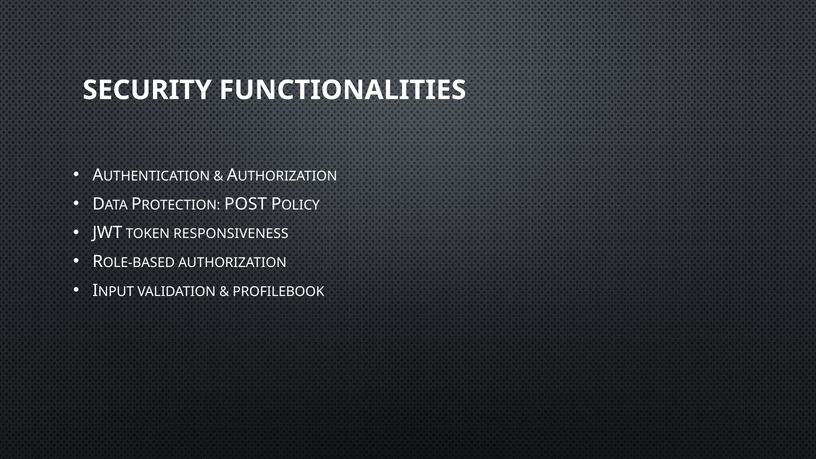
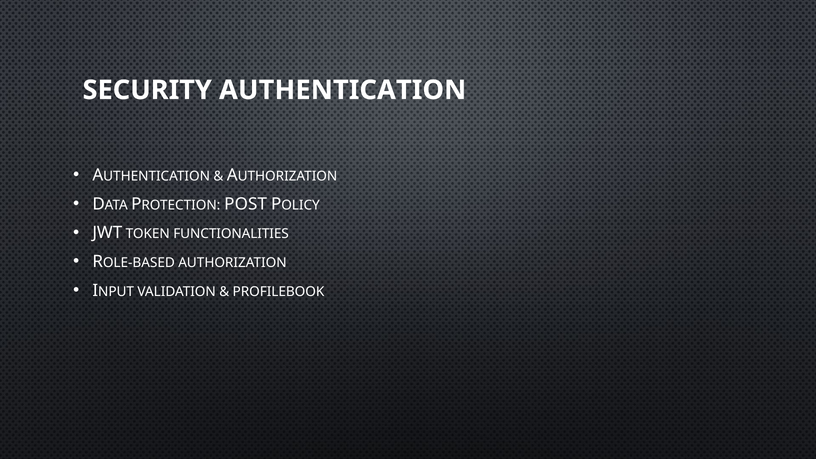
FUNCTIONALITIES: FUNCTIONALITIES -> AUTHENTICATION
RESPONSIVENESS: RESPONSIVENESS -> FUNCTIONALITIES
